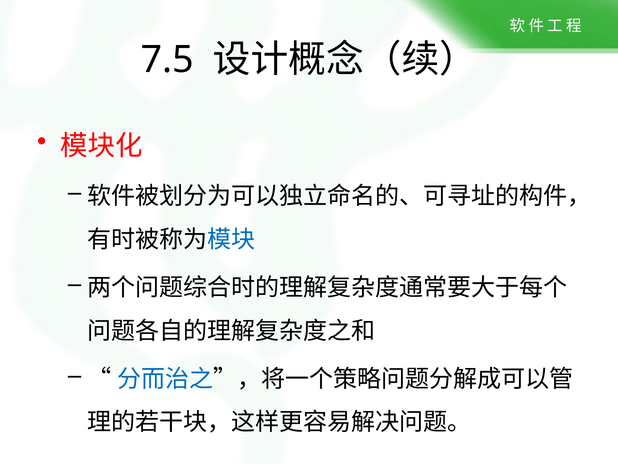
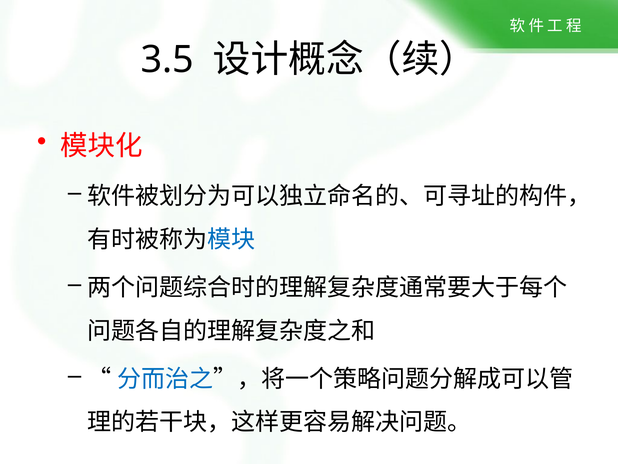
7.5: 7.5 -> 3.5
